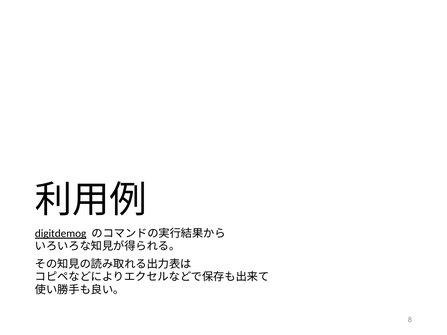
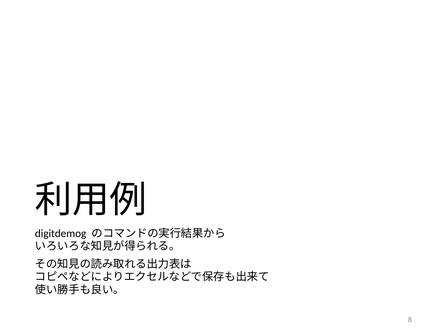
digitdemog underline: present -> none
